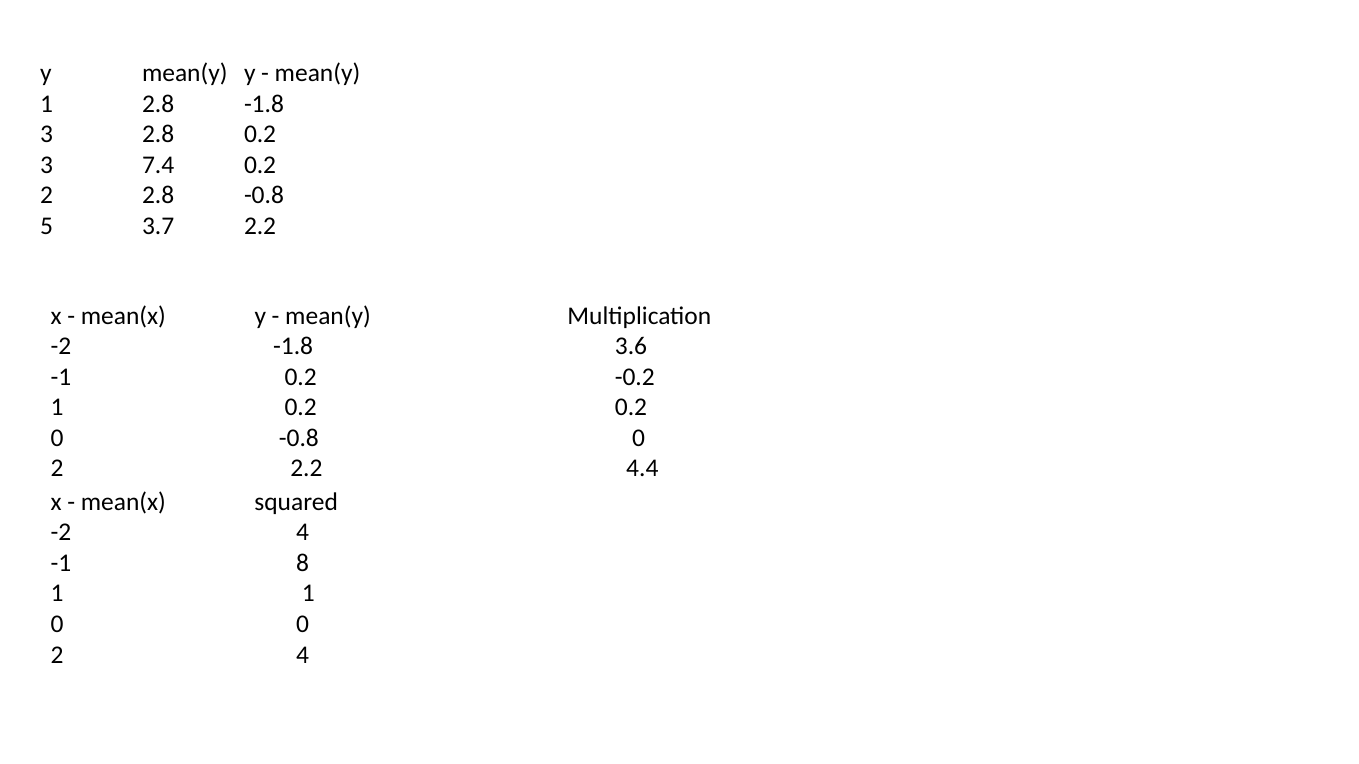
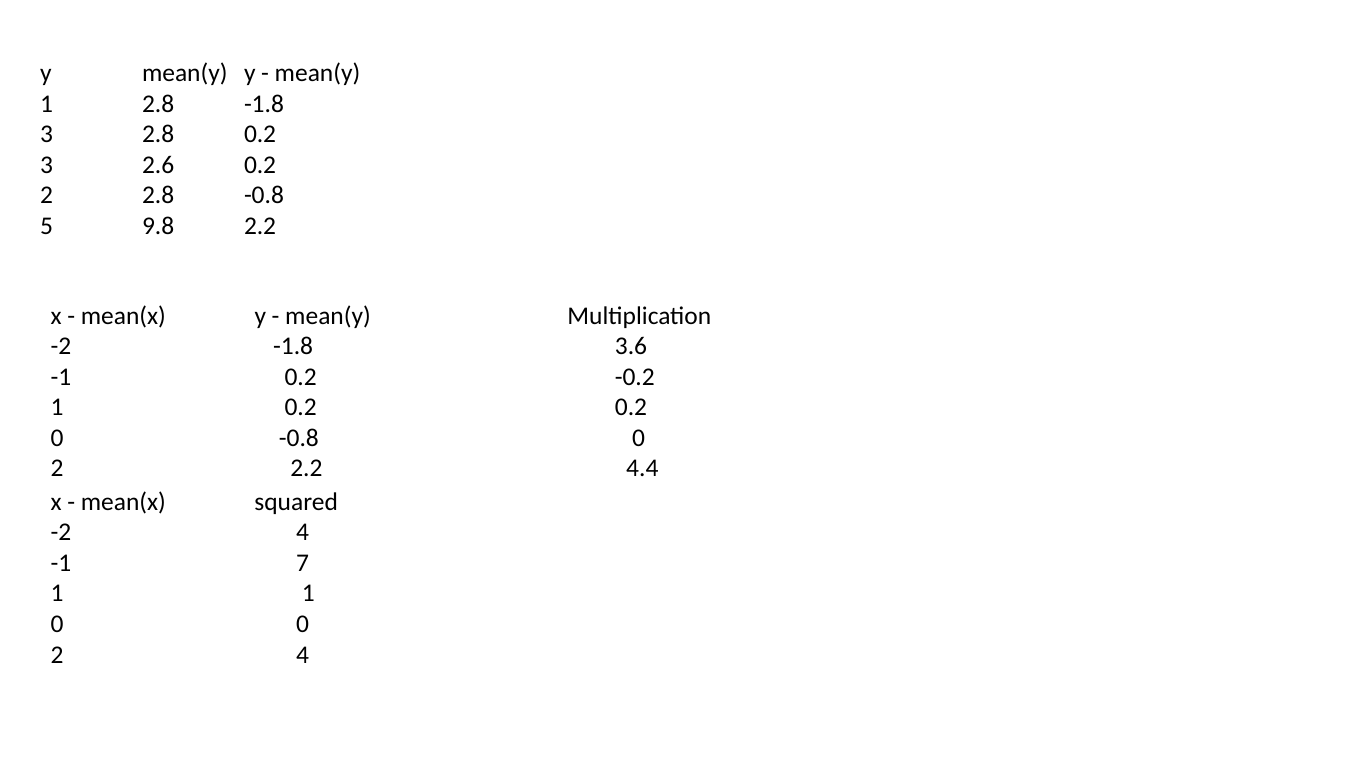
7.4: 7.4 -> 2.6
3.7: 3.7 -> 9.8
8: 8 -> 7
